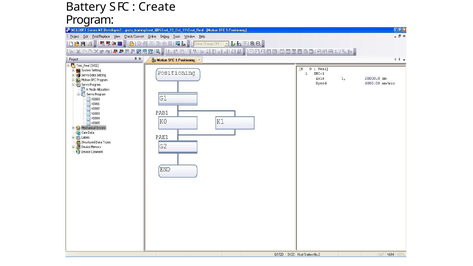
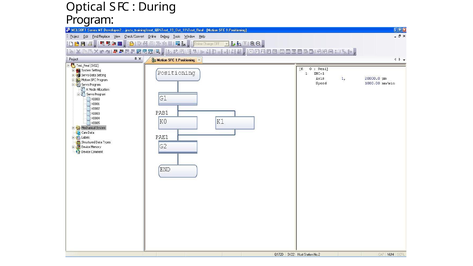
Battery: Battery -> Optical
Create: Create -> During
